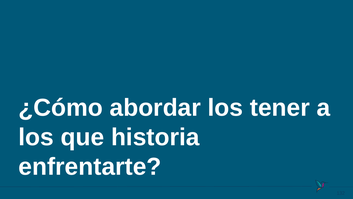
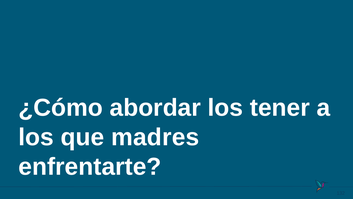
historia: historia -> madres
